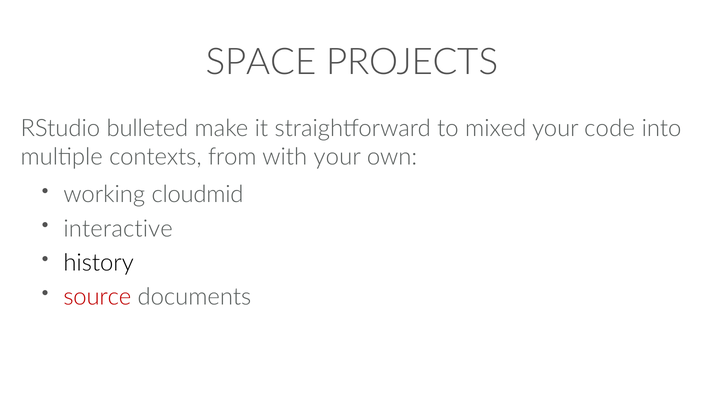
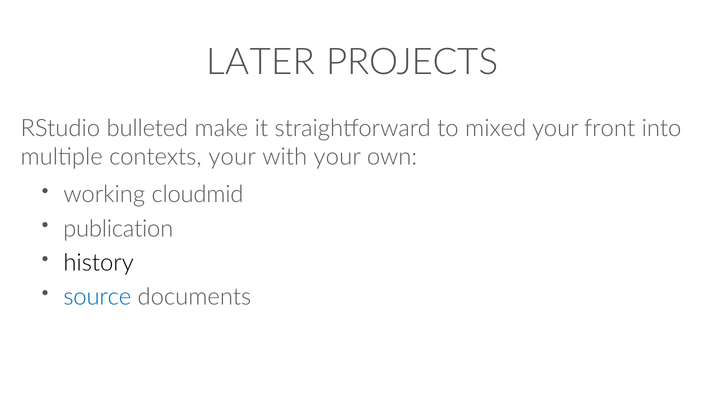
SPACE: SPACE -> LATER
code: code -> front
contexts from: from -> your
interactive: interactive -> publication
source colour: red -> blue
